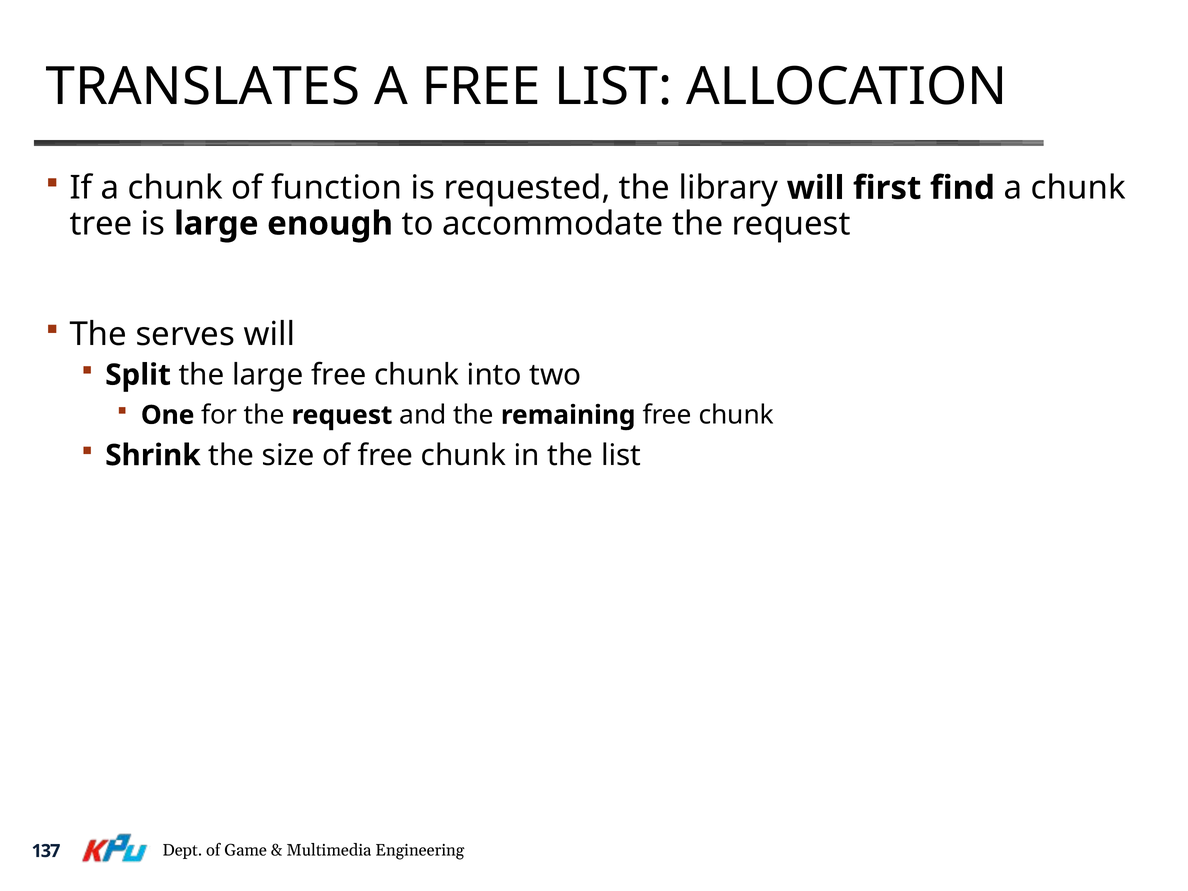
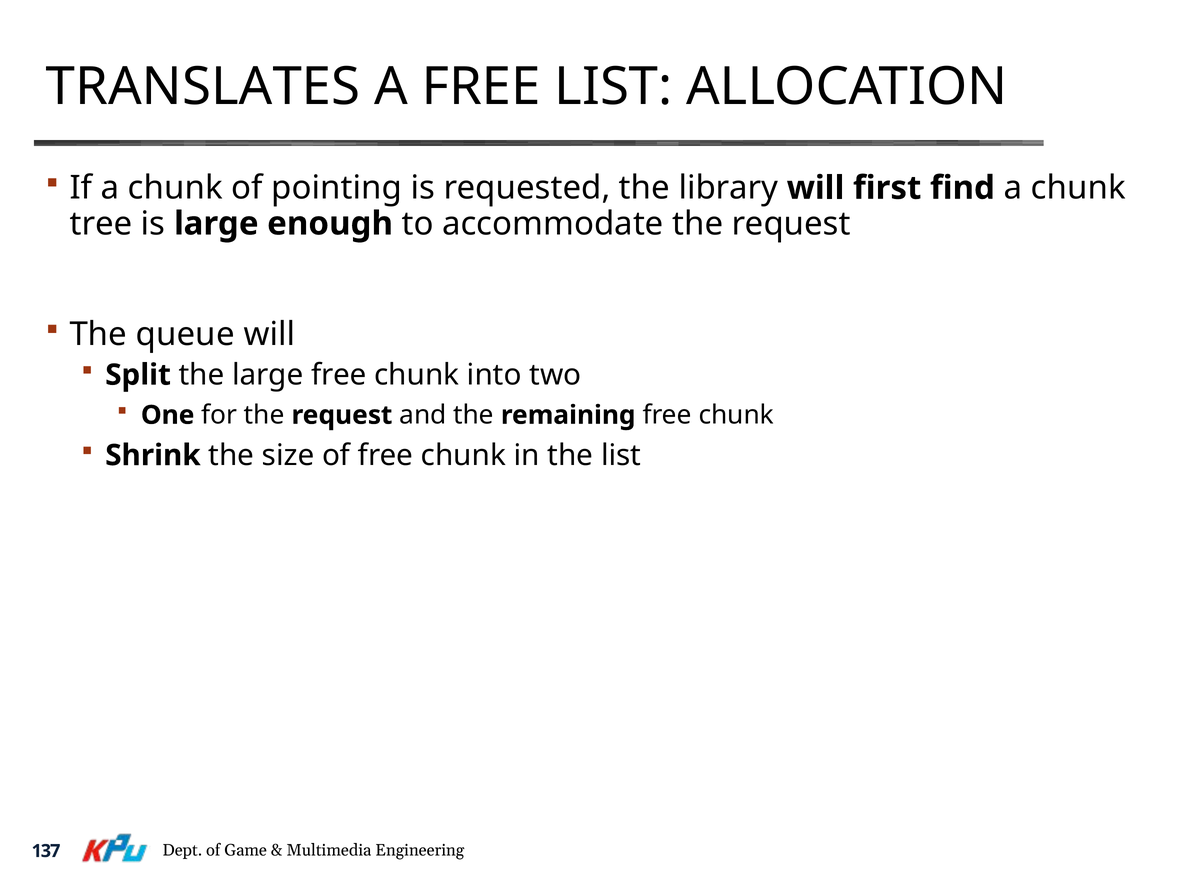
function: function -> pointing
serves: serves -> queue
